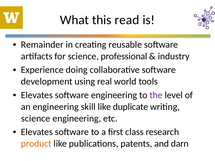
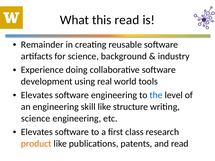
professional: professional -> background
the colour: purple -> blue
duplicate: duplicate -> structure
and darn: darn -> read
